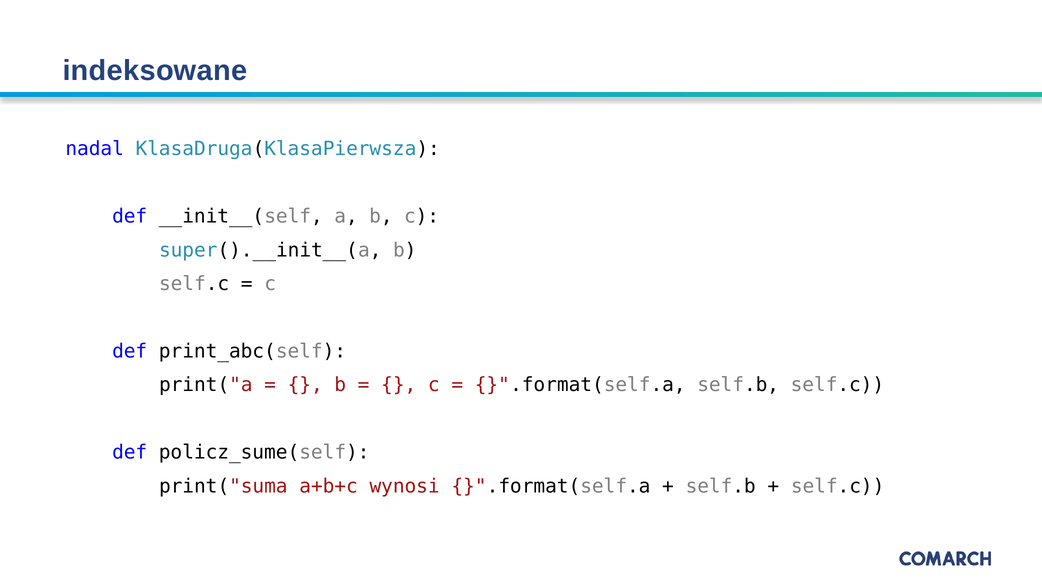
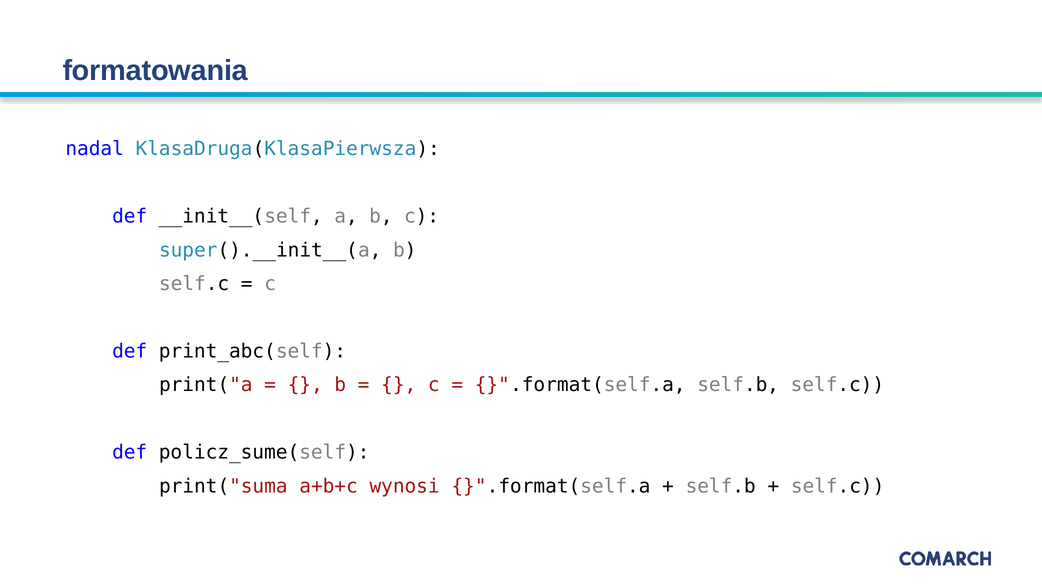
indeksowane: indeksowane -> formatowania
